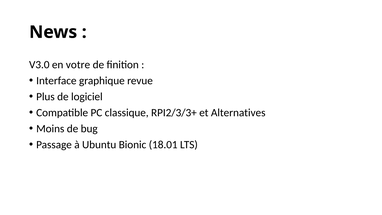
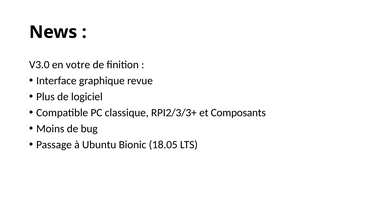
Alternatives: Alternatives -> Composants
18.01: 18.01 -> 18.05
